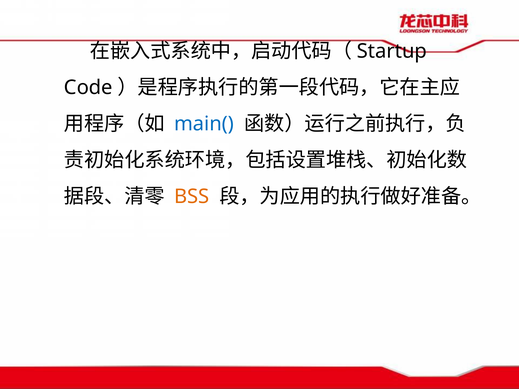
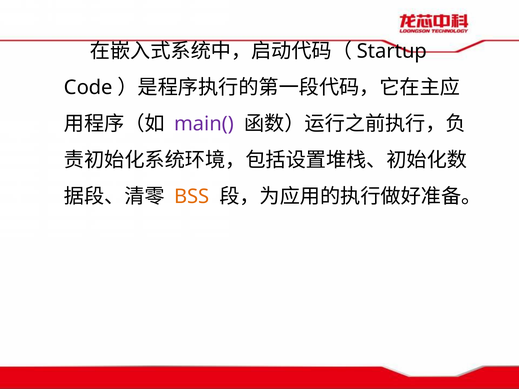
main( colour: blue -> purple
